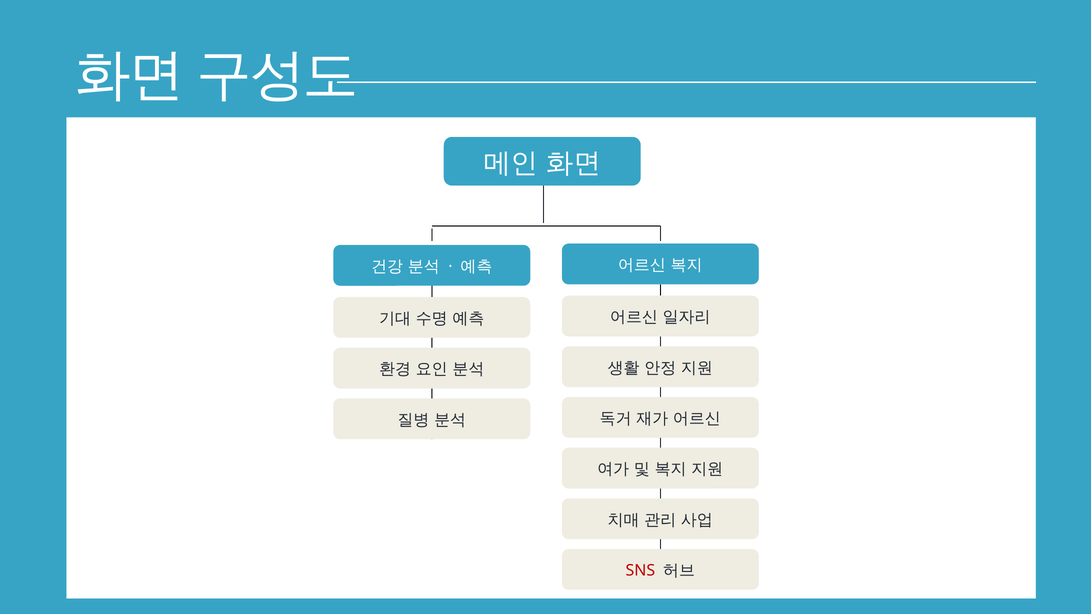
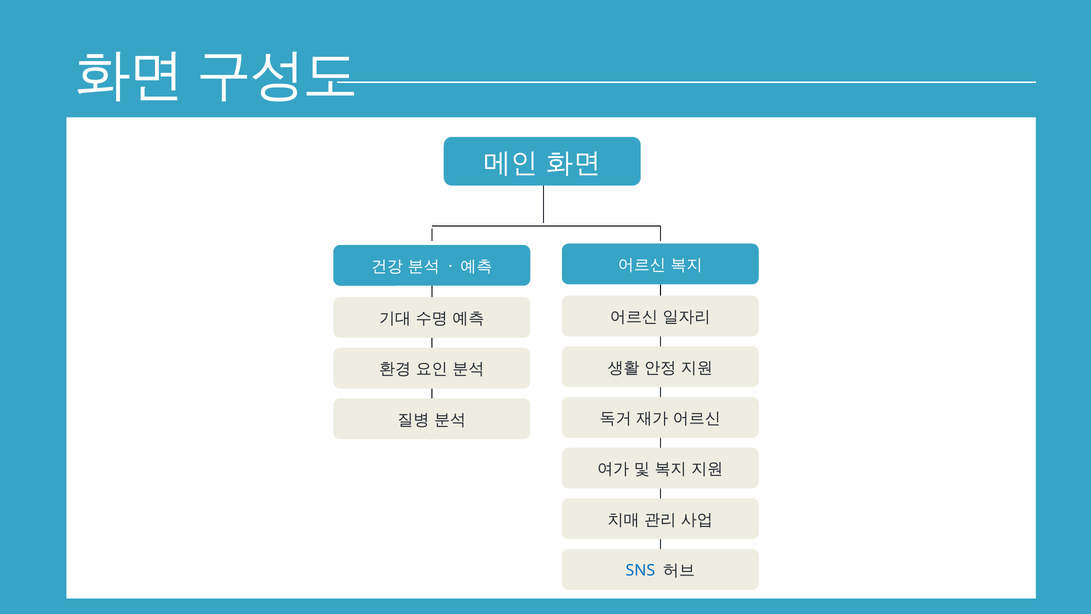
SNS colour: red -> blue
